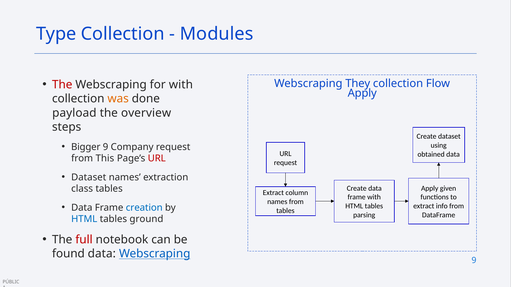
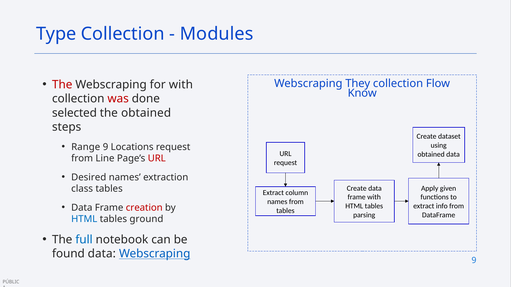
Apply at (362, 93): Apply -> Know
was colour: orange -> red
payload: payload -> selected
the overview: overview -> obtained
Bigger: Bigger -> Range
Company: Company -> Locations
This: This -> Line
Dataset at (89, 178): Dataset -> Desired
creation colour: blue -> red
full colour: red -> blue
